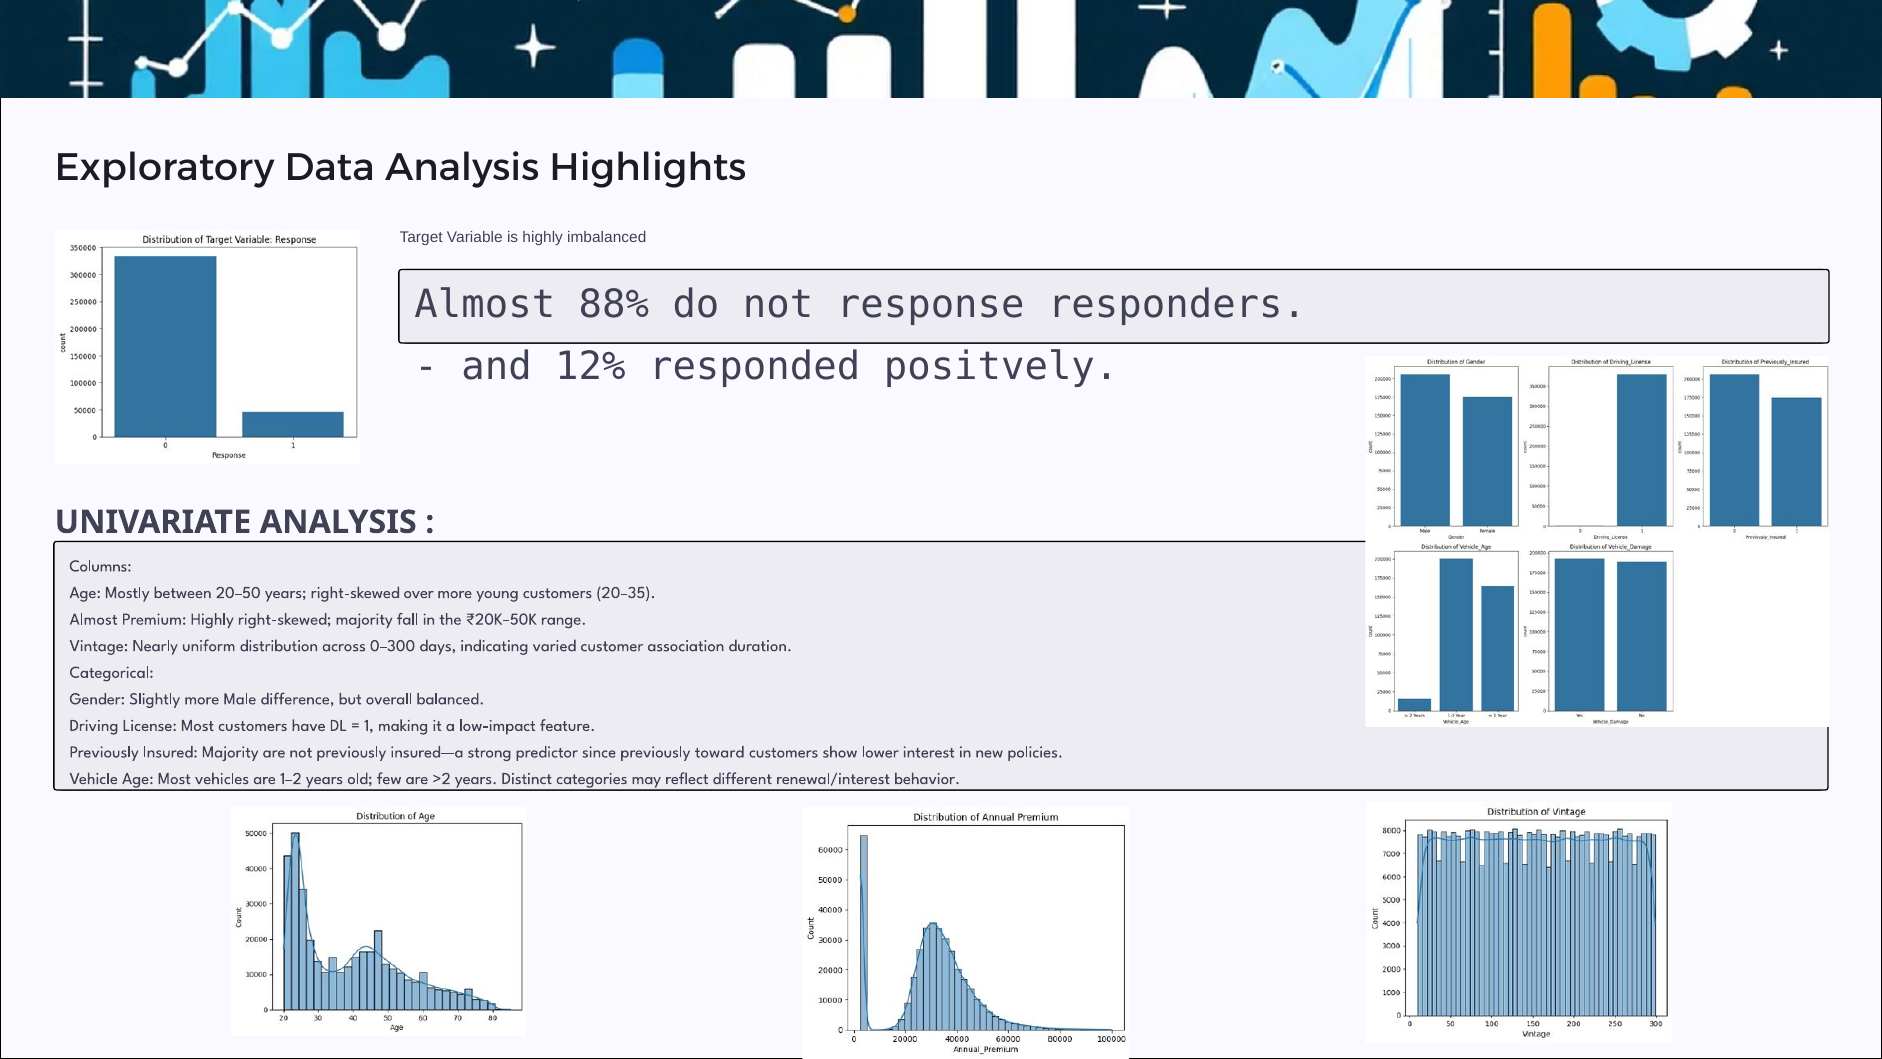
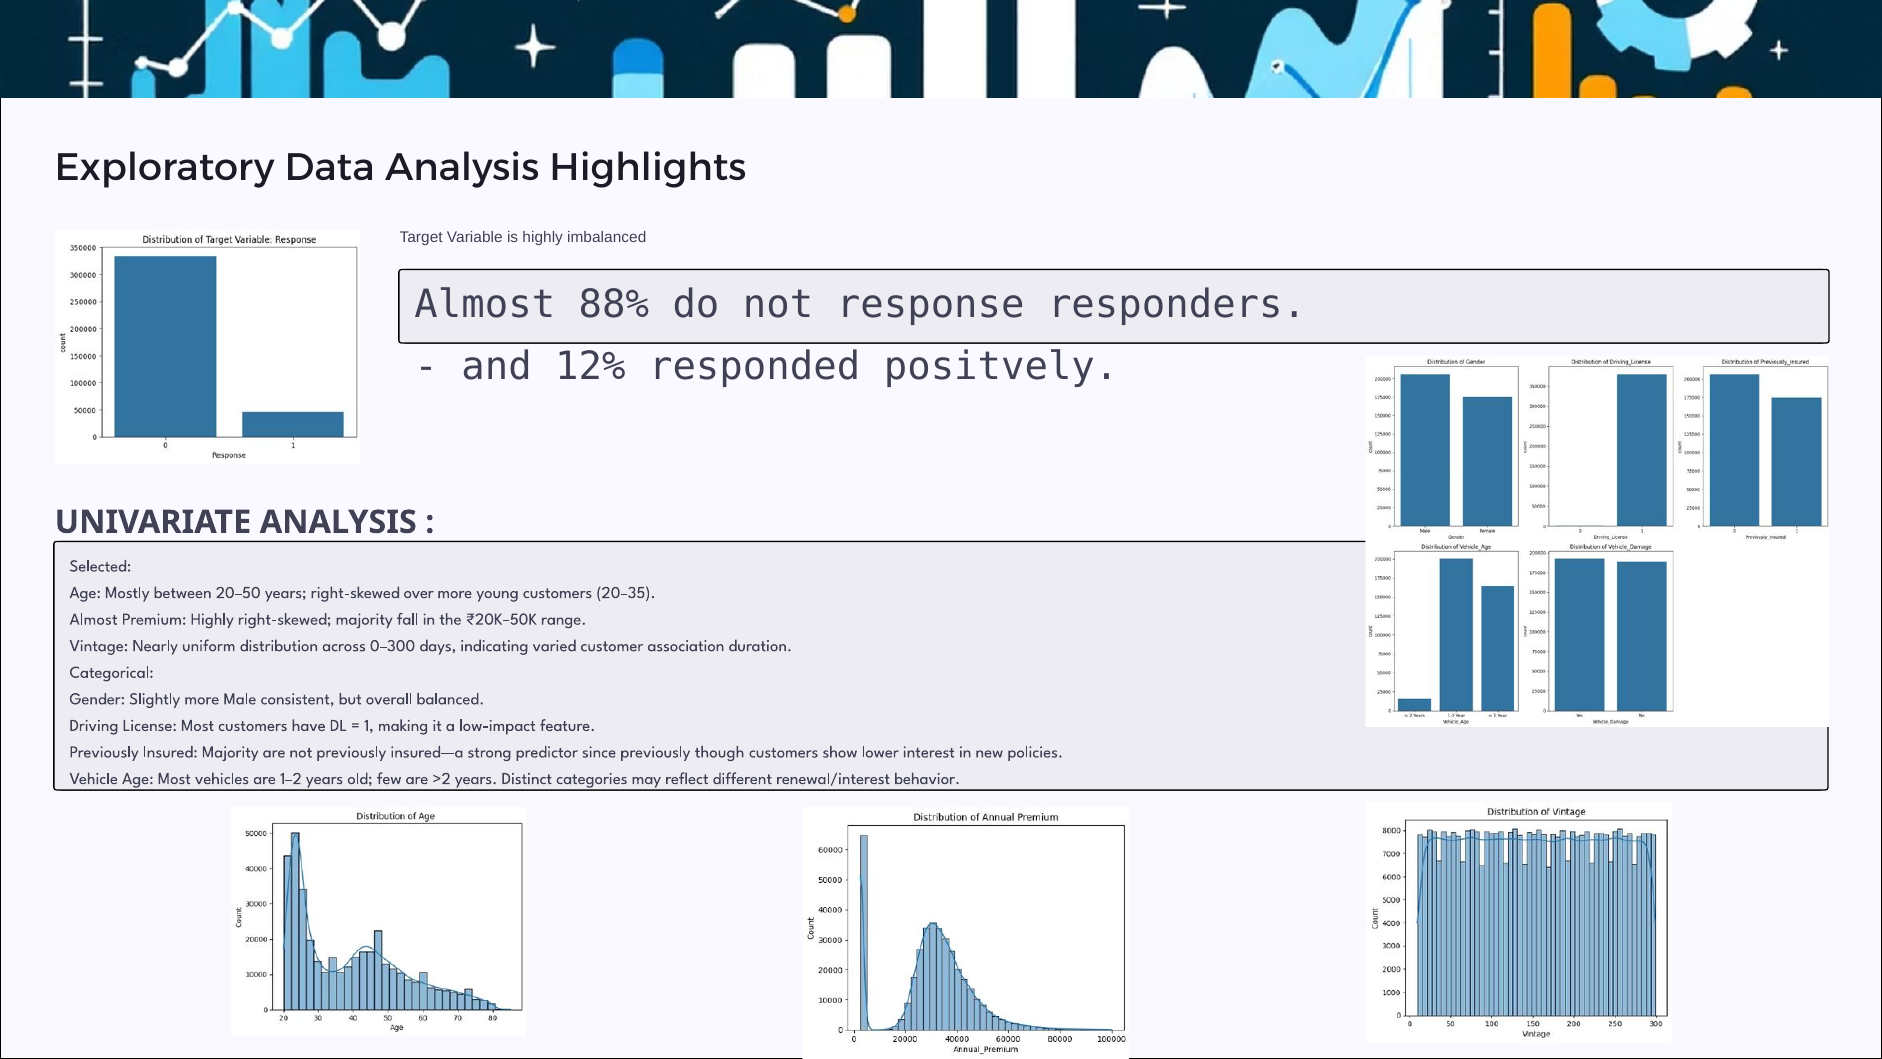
Columns: Columns -> Selected
difference: difference -> consistent
toward: toward -> though
